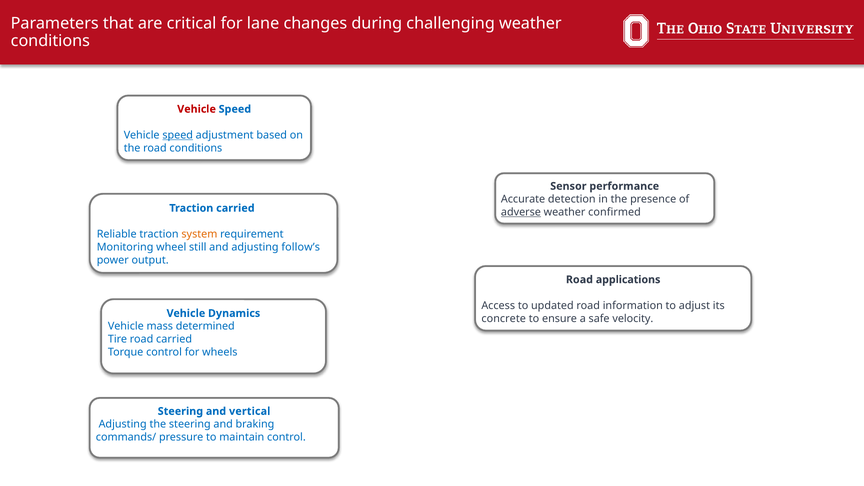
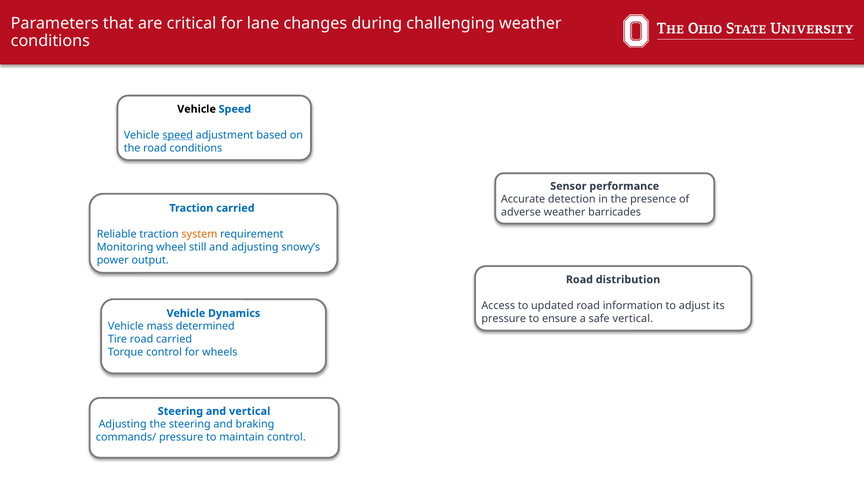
Vehicle at (197, 109) colour: red -> black
adverse underline: present -> none
confirmed: confirmed -> barricades
follow’s: follow’s -> snowy’s
applications: applications -> distribution
concrete at (504, 318): concrete -> pressure
safe velocity: velocity -> vertical
